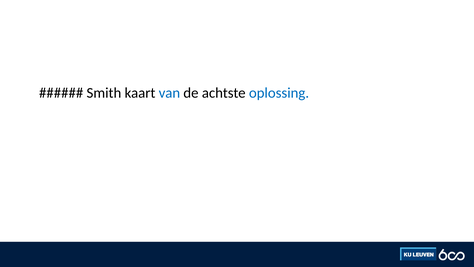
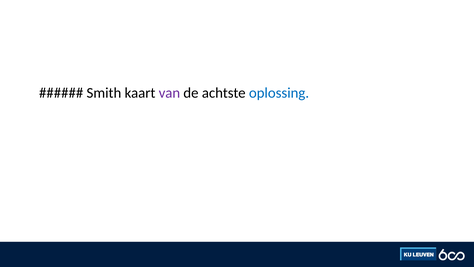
van colour: blue -> purple
